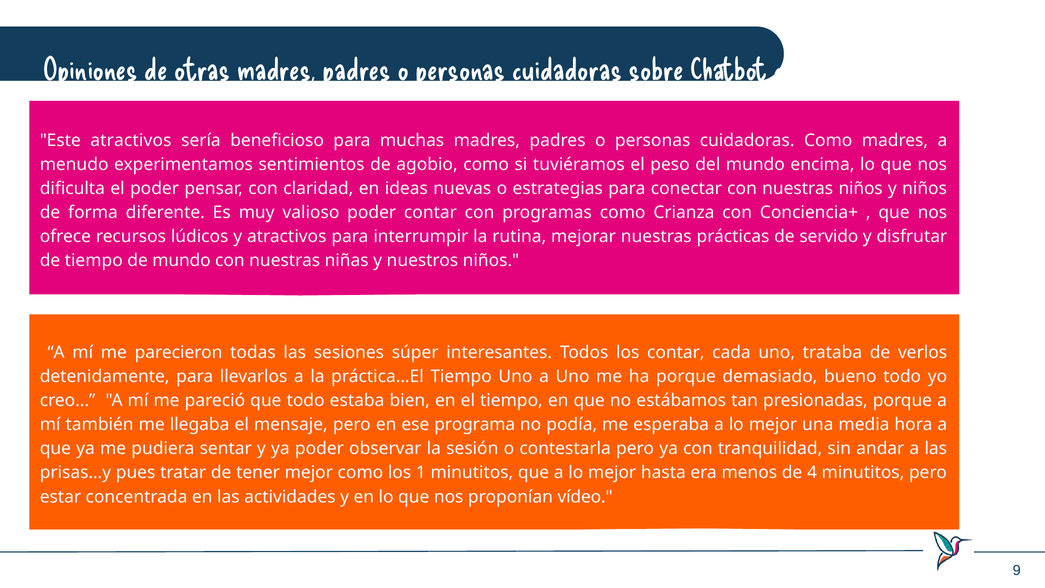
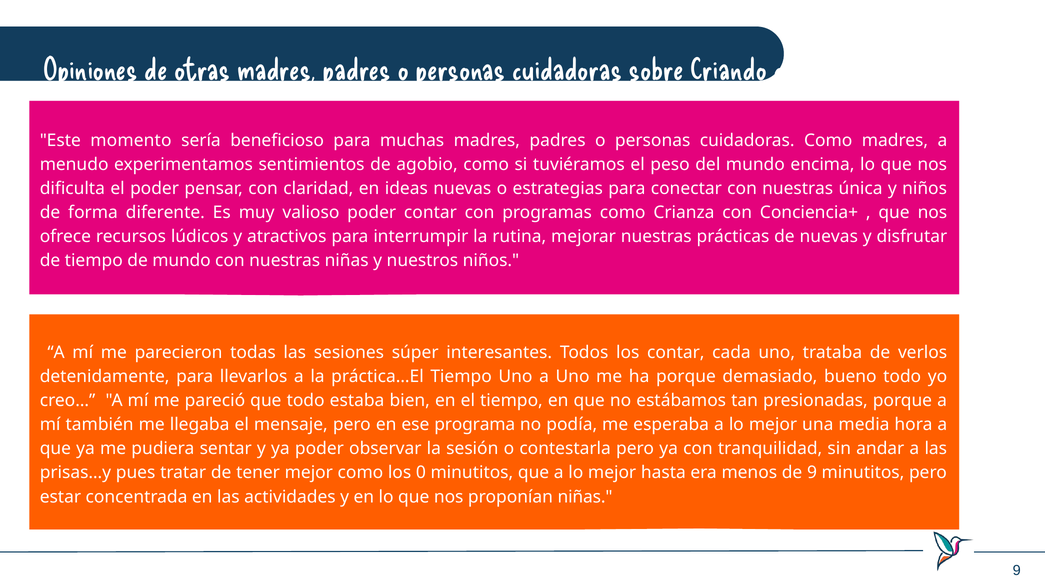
Chatbot: Chatbot -> Criando
Este atractivos: atractivos -> momento
nuestras niños: niños -> única
de servido: servido -> nuevas
1: 1 -> 0
de 4: 4 -> 9
proponían vídeo: vídeo -> niñas
